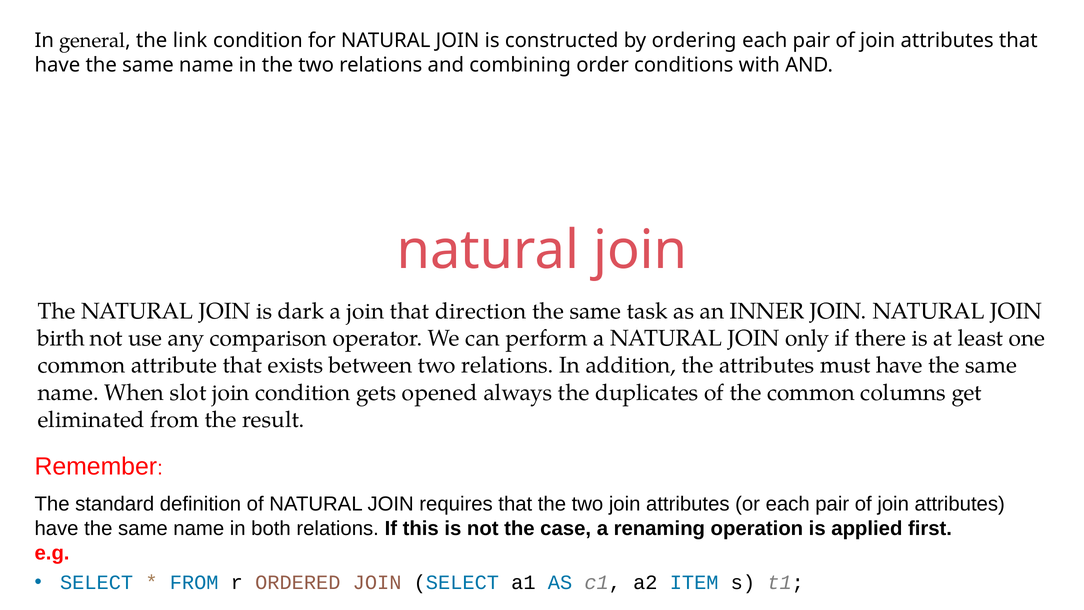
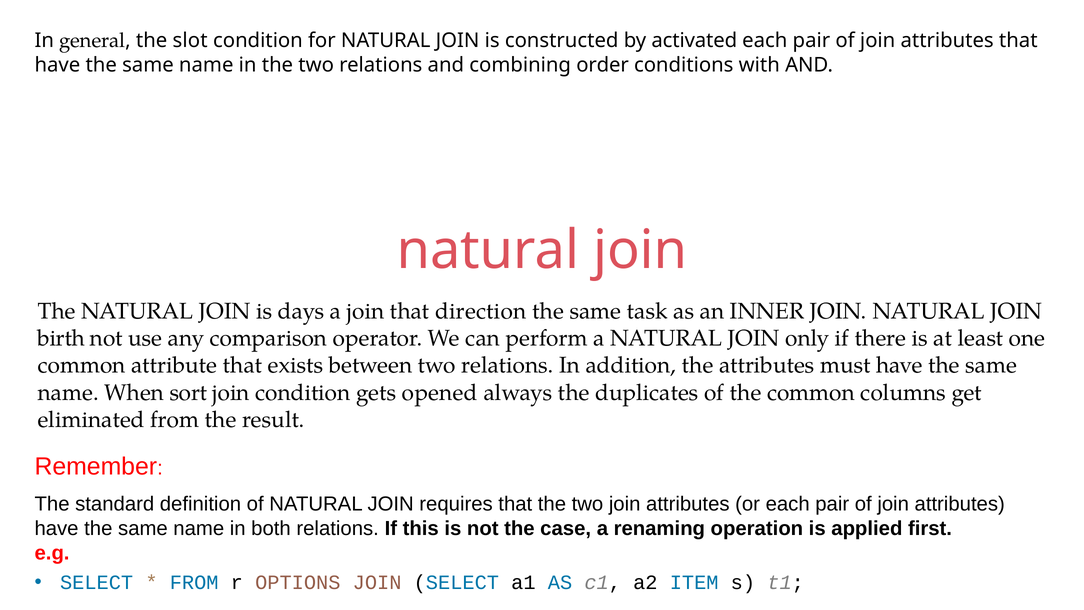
link: link -> slot
ordering: ordering -> activated
dark: dark -> days
slot: slot -> sort
ORDERED: ORDERED -> OPTIONS
